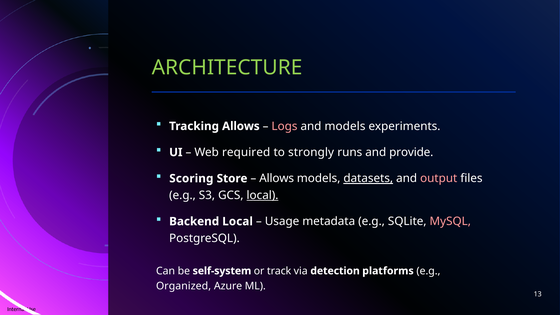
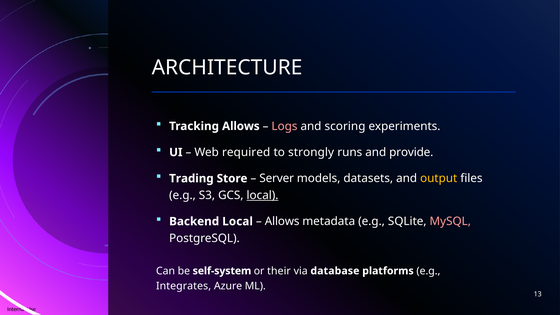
ARCHITECTURE colour: light green -> white
and models: models -> scoring
Scoring: Scoring -> Trading
Allows at (277, 178): Allows -> Server
datasets underline: present -> none
output colour: pink -> yellow
Usage at (282, 221): Usage -> Allows
track: track -> their
detection: detection -> database
Organized: Organized -> Integrates
